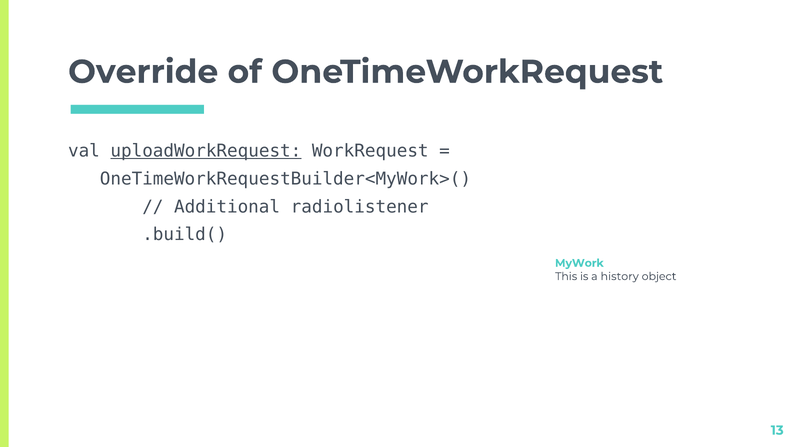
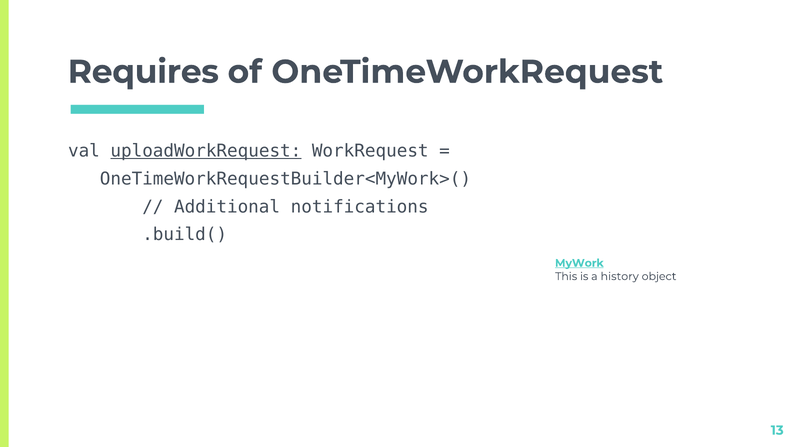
Override: Override -> Requires
radiolistener: radiolistener -> notifications
MyWork underline: none -> present
